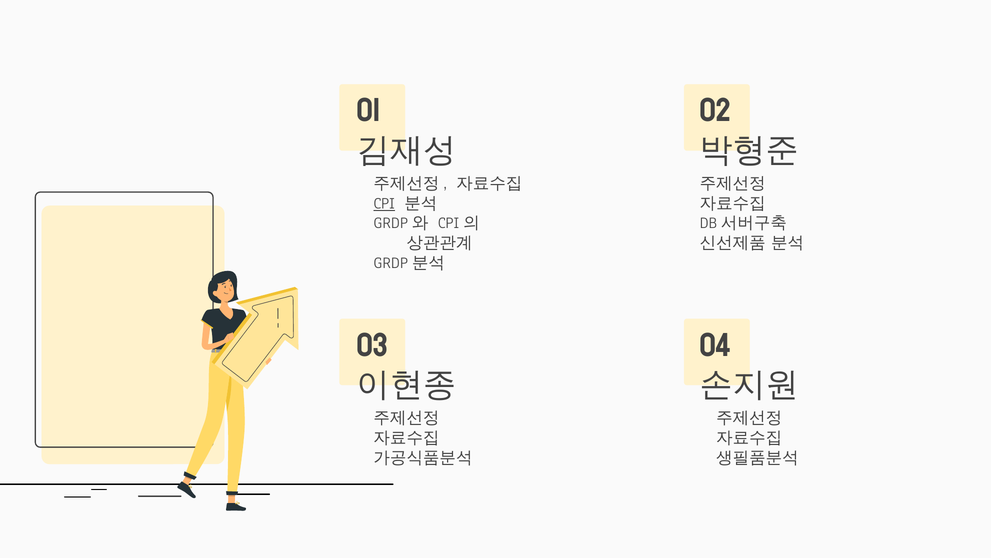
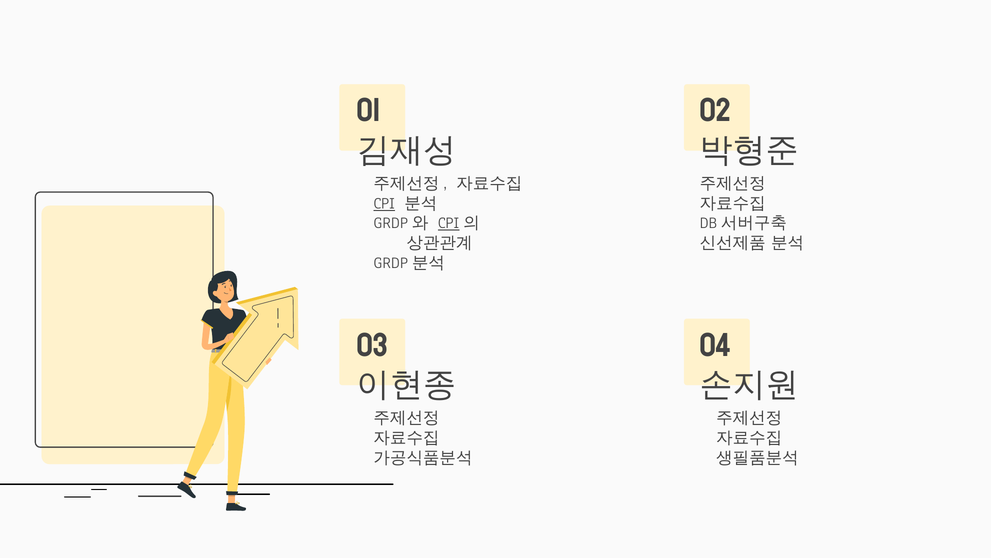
CPI at (449, 223) underline: none -> present
